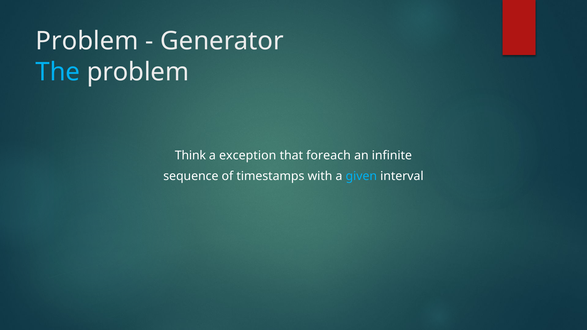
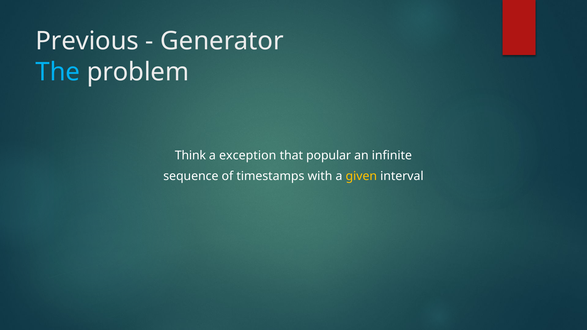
Problem at (87, 41): Problem -> Previous
foreach: foreach -> popular
given colour: light blue -> yellow
